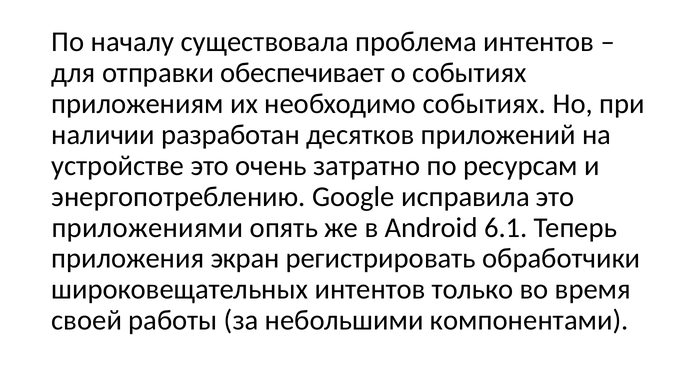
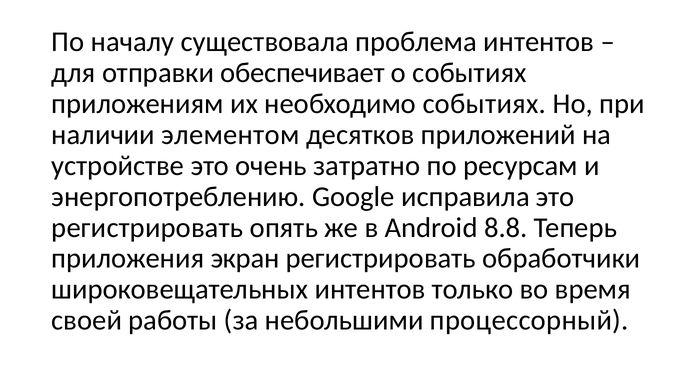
разработан: разработан -> элементом
приложениями at (147, 228): приложениями -> регистрировать
6.1: 6.1 -> 8.8
компонентами: компонентами -> процессорный
